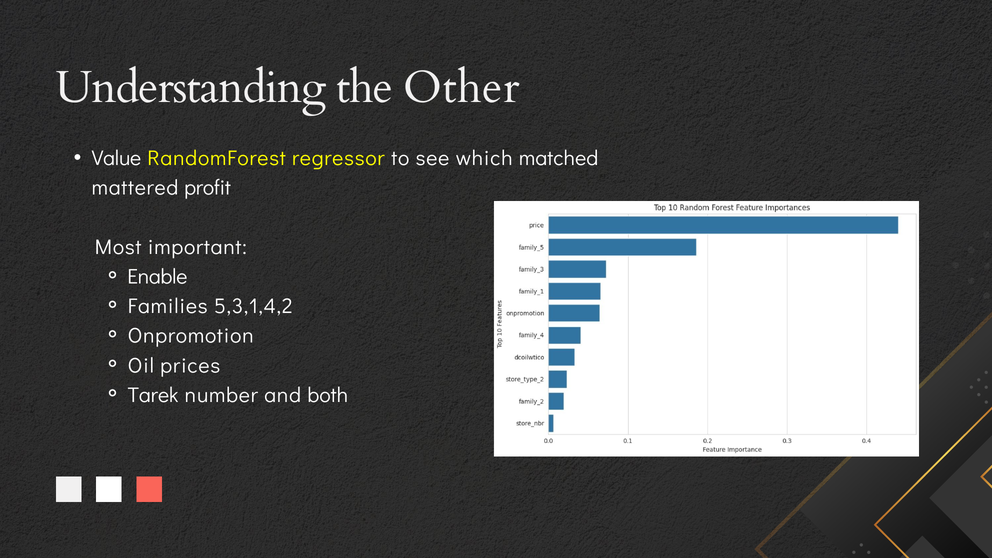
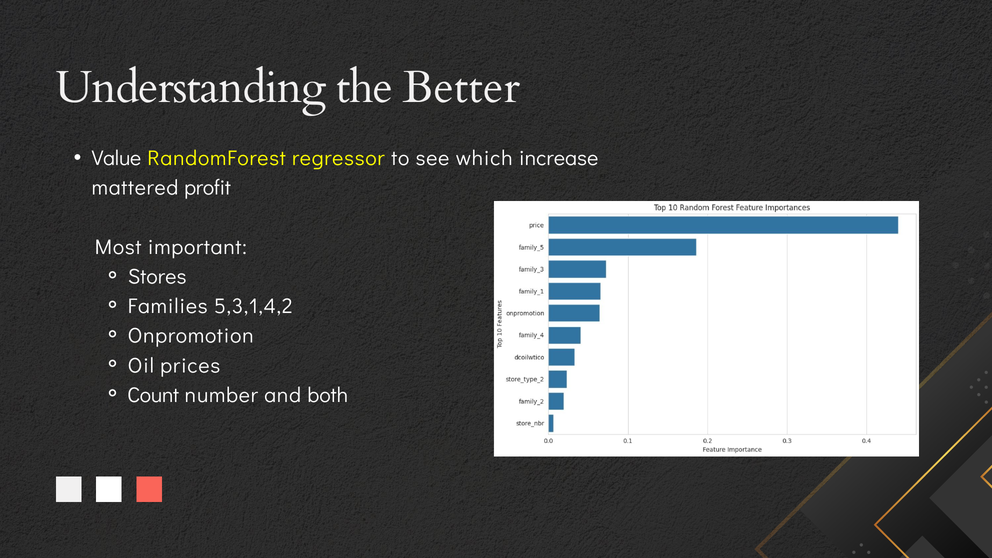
Other: Other -> Better
matched: matched -> increase
Enable: Enable -> Stores
Tarek: Tarek -> Count
